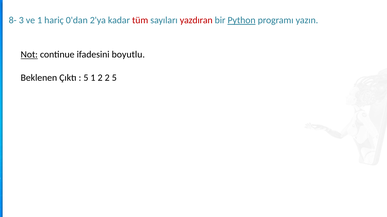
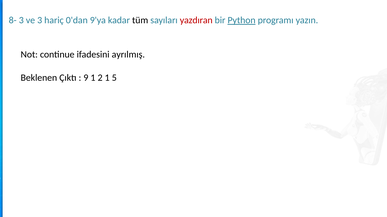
ve 1: 1 -> 3
2'ya: 2'ya -> 9'ya
tüm colour: red -> black
Not underline: present -> none
boyutlu: boyutlu -> ayrılmış
5 at (86, 78): 5 -> 9
2 2: 2 -> 1
